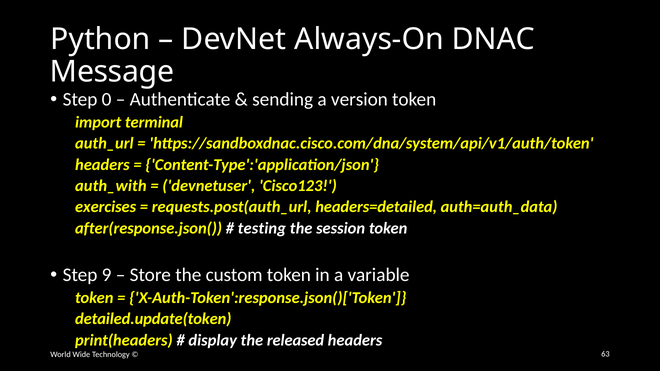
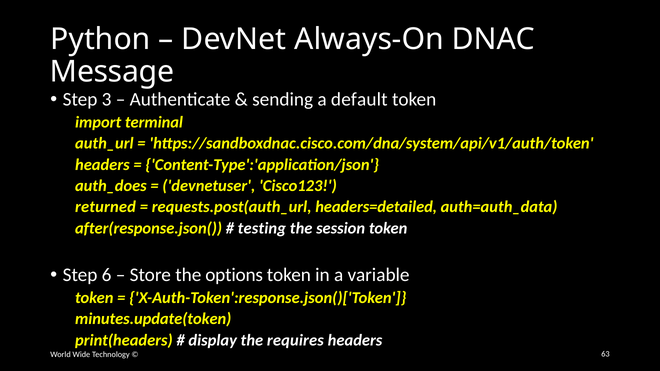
0: 0 -> 3
version: version -> default
auth_with: auth_with -> auth_does
exercises: exercises -> returned
9: 9 -> 6
custom: custom -> options
detailed.update(token: detailed.update(token -> minutes.update(token
released: released -> requires
